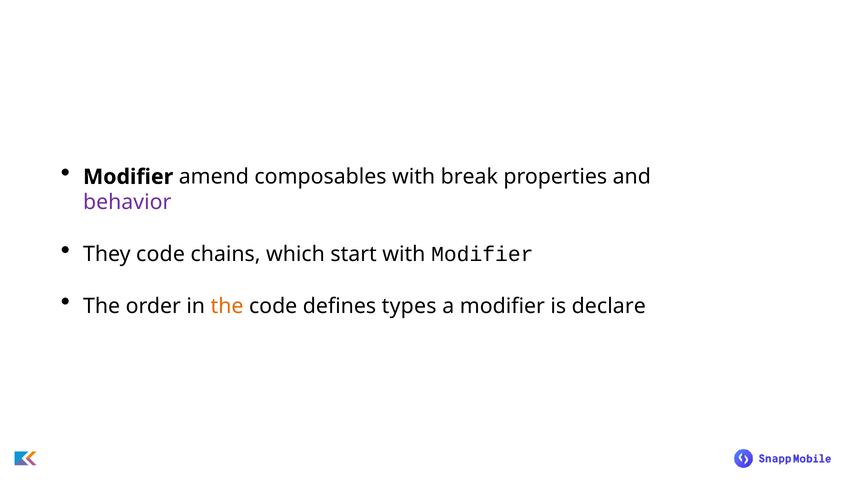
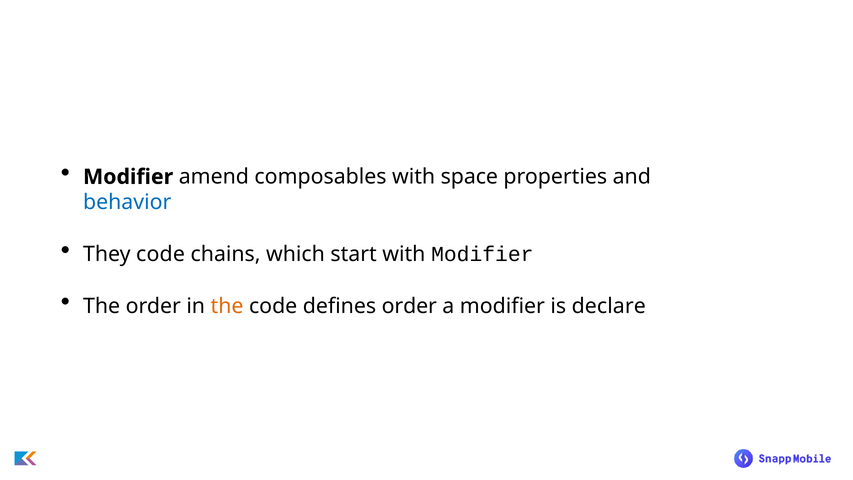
break: break -> space
behavior colour: purple -> blue
defines types: types -> order
